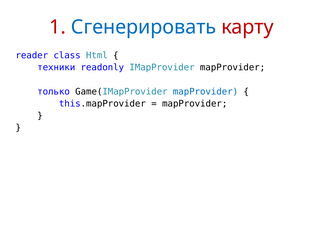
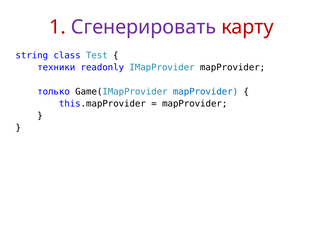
Сгенерировать colour: blue -> purple
reader: reader -> string
Html: Html -> Test
